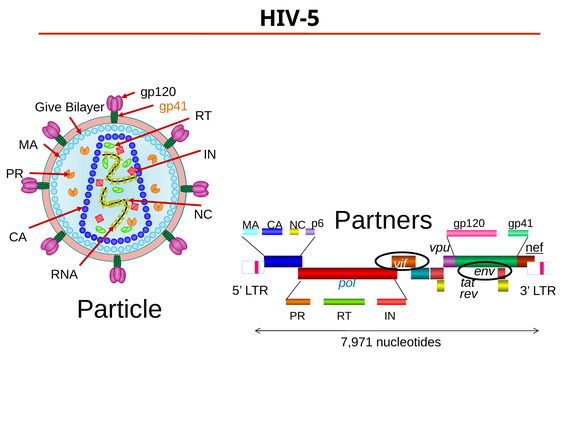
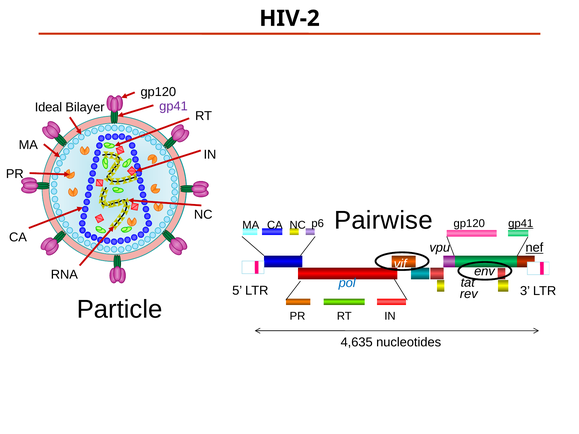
HIV-5: HIV-5 -> HIV-2
Give: Give -> Ideal
gp41 at (173, 106) colour: orange -> purple
Partners: Partners -> Pairwise
gp41 at (521, 224) underline: none -> present
7,971: 7,971 -> 4,635
